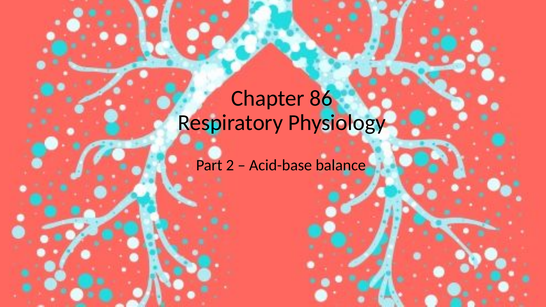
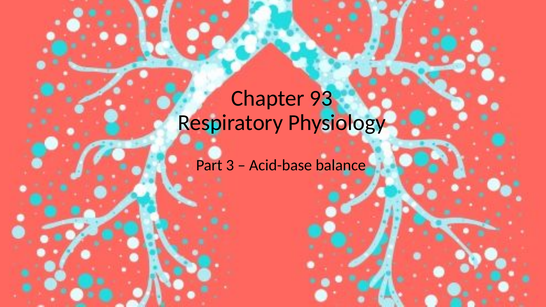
86: 86 -> 93
2: 2 -> 3
